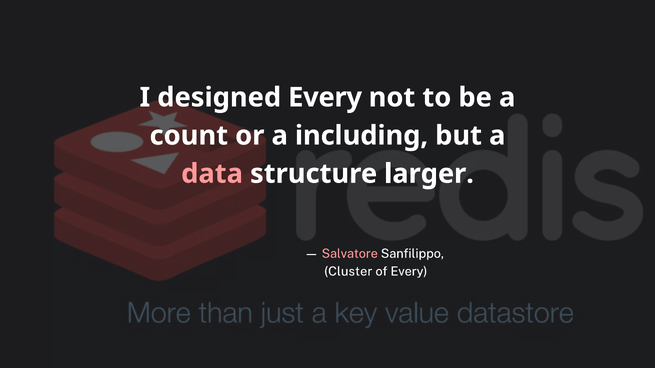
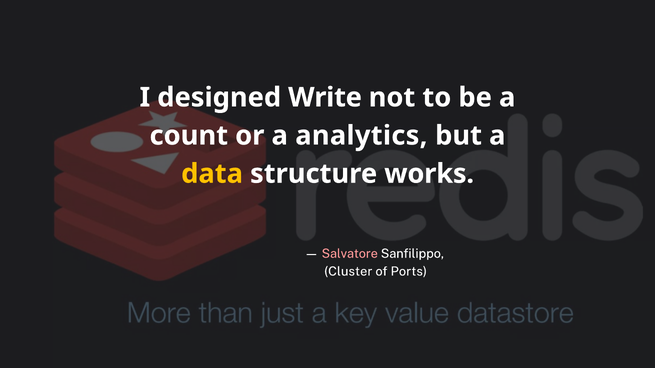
designed Every: Every -> Write
including: including -> analytics
data colour: pink -> yellow
larger: larger -> works
of Every: Every -> Ports
